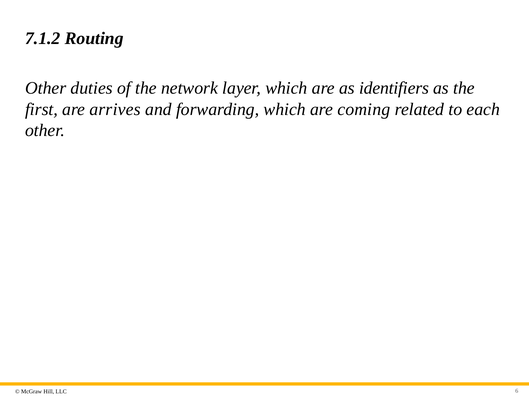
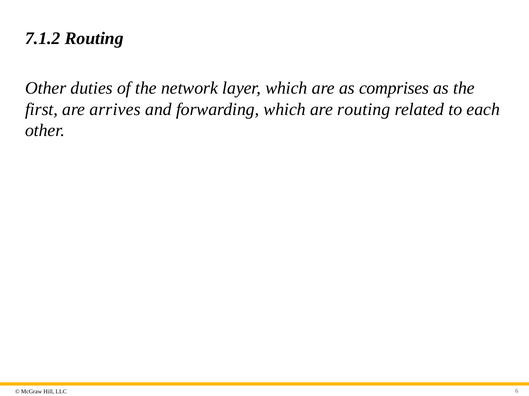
identifiers: identifiers -> comprises
are coming: coming -> routing
